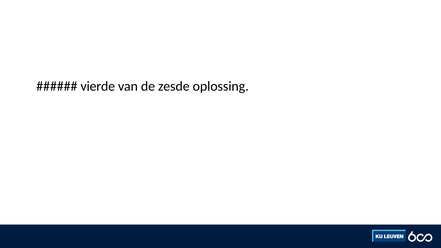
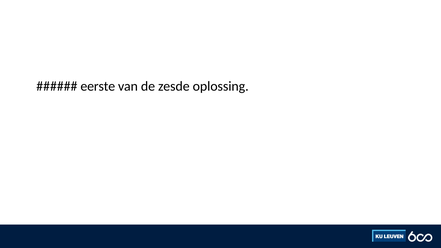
vierde: vierde -> eerste
